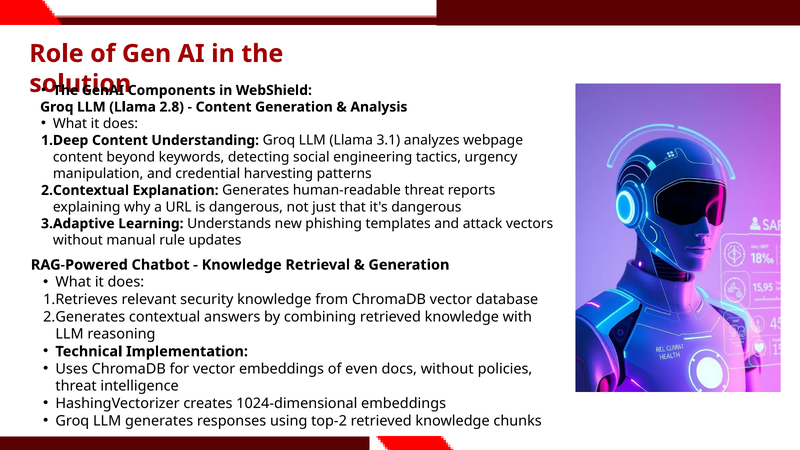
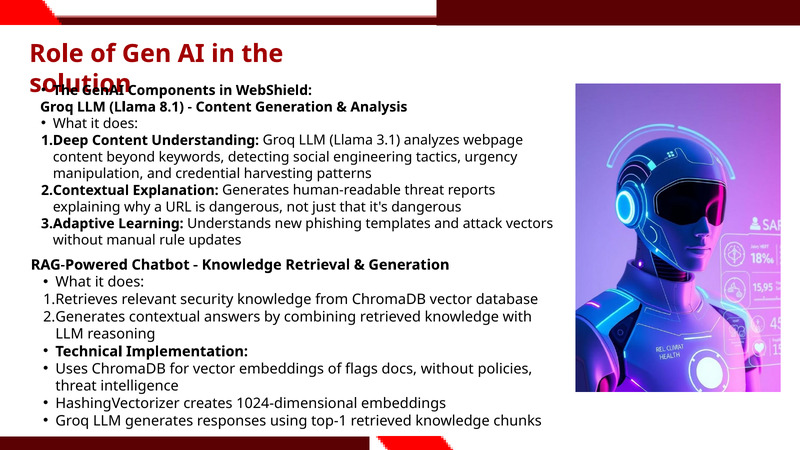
2.8: 2.8 -> 8.1
even: even -> flags
top-2: top-2 -> top-1
